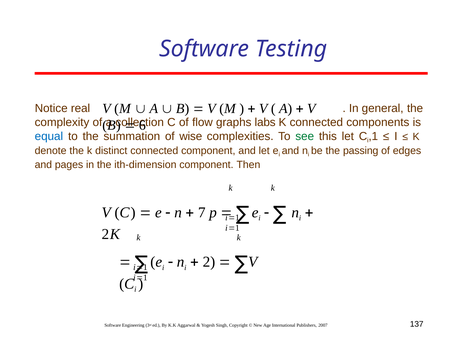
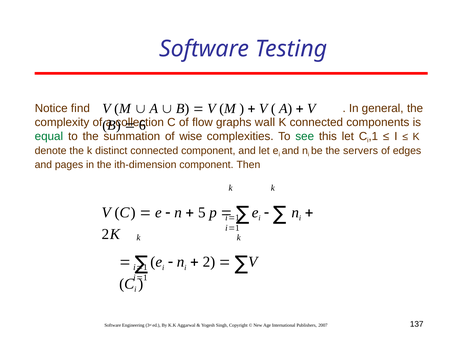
real: real -> find
labs: labs -> wall
equal colour: blue -> green
passing: passing -> servers
7: 7 -> 5
